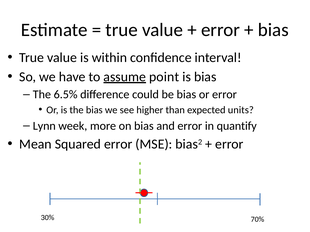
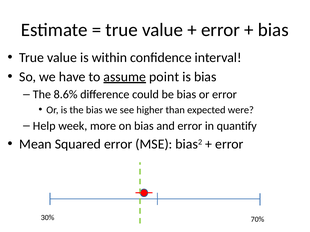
6.5%: 6.5% -> 8.6%
units: units -> were
Lynn: Lynn -> Help
